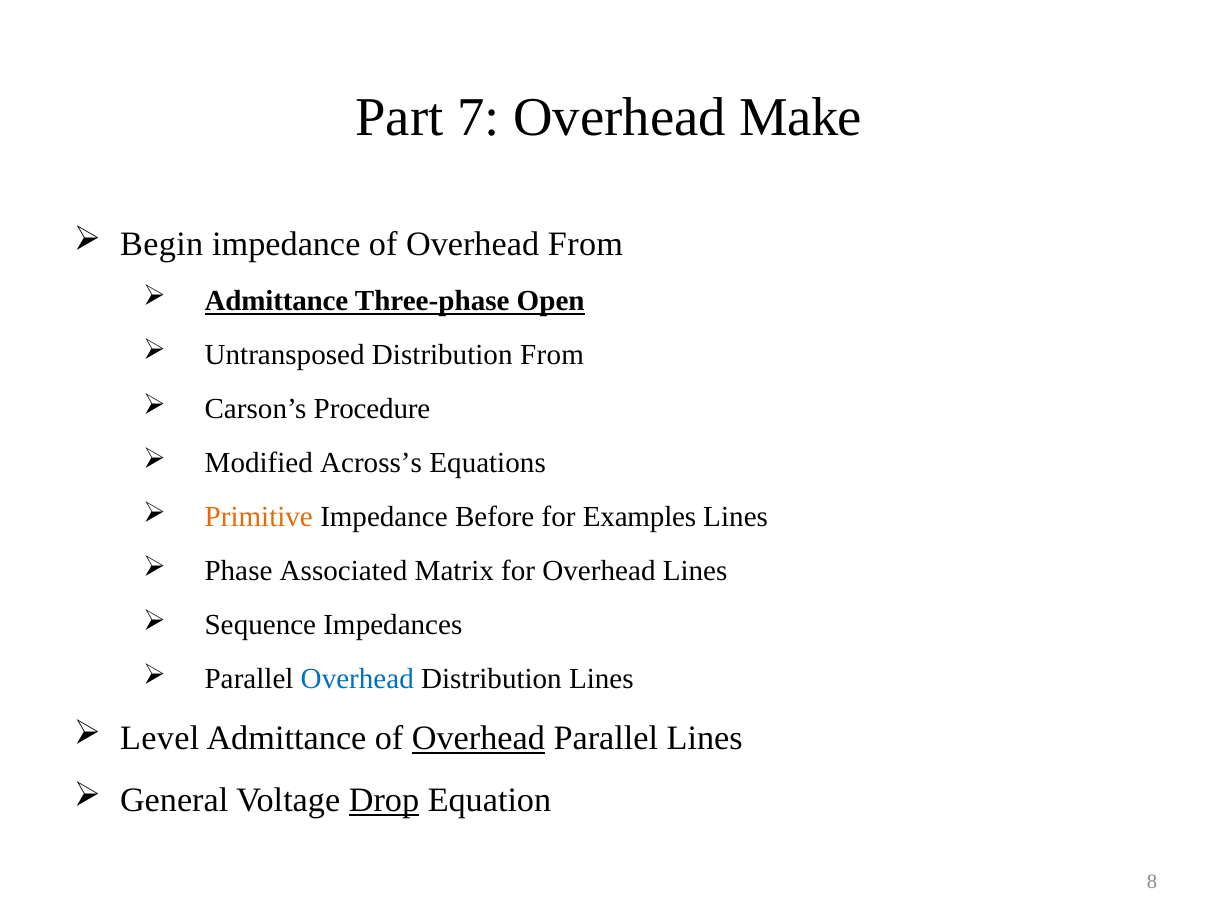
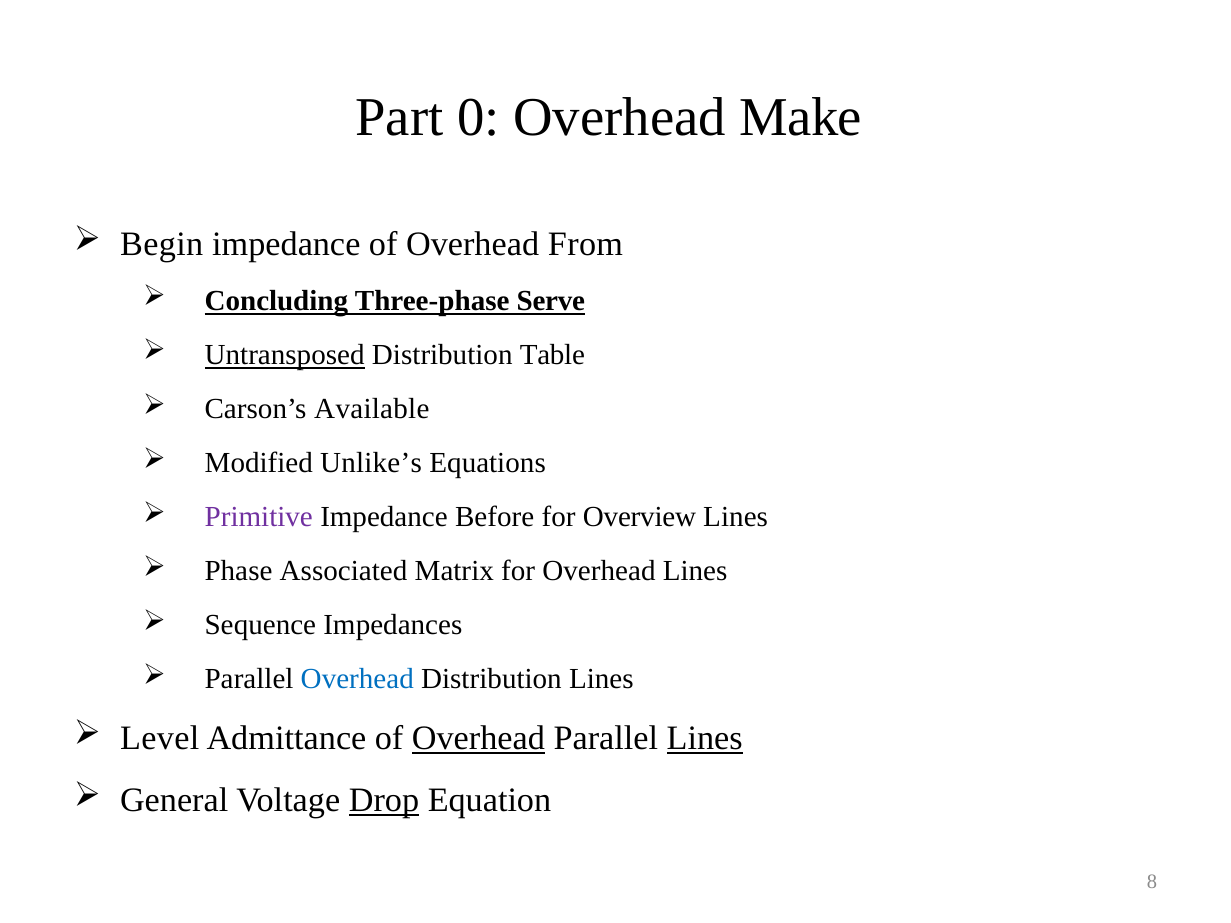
7: 7 -> 0
Admittance at (276, 301): Admittance -> Concluding
Open: Open -> Serve
Untransposed underline: none -> present
Distribution From: From -> Table
Procedure: Procedure -> Available
Across’s: Across’s -> Unlike’s
Primitive colour: orange -> purple
Examples: Examples -> Overview
Lines at (705, 739) underline: none -> present
